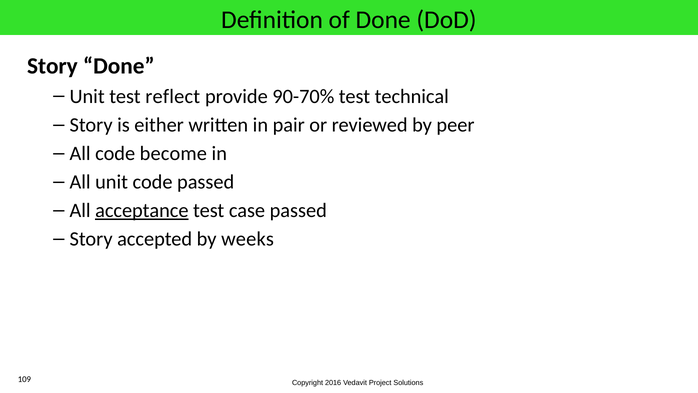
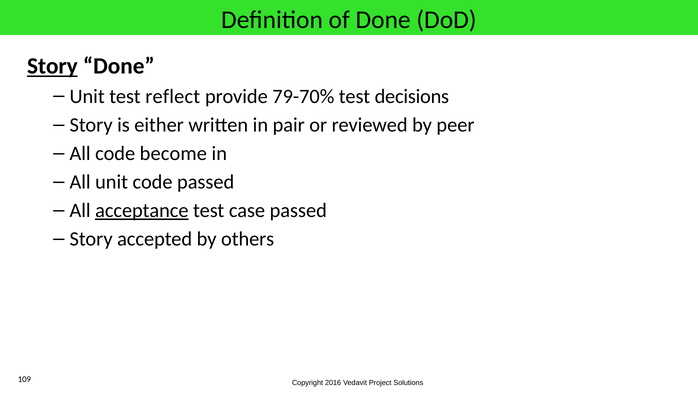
Story at (52, 66) underline: none -> present
90-70%: 90-70% -> 79-70%
technical: technical -> decisions
weeks: weeks -> others
